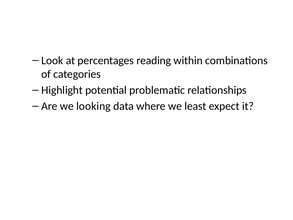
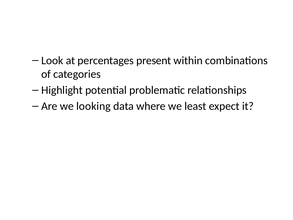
reading: reading -> present
